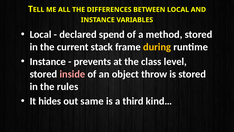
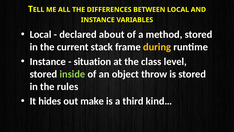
spend: spend -> about
prevents: prevents -> situation
inside colour: pink -> light green
same: same -> make
